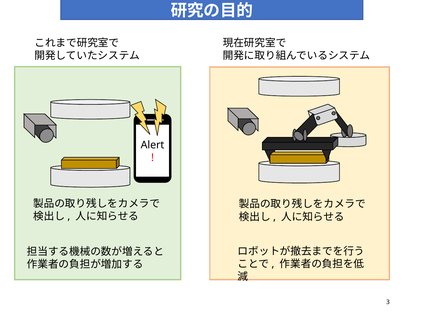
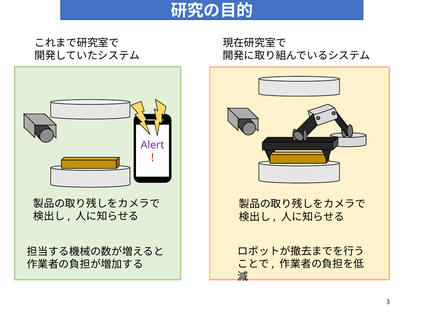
Alert colour: black -> purple
